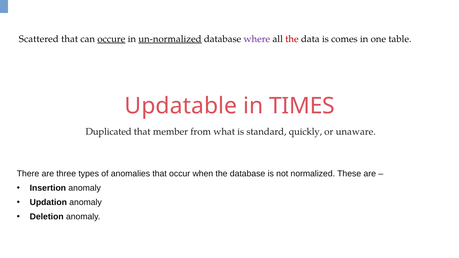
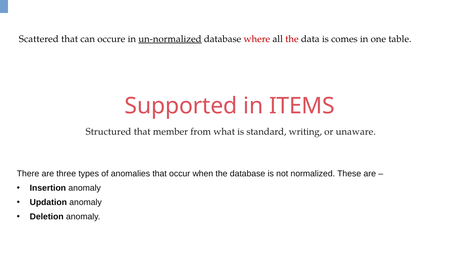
occure underline: present -> none
where colour: purple -> red
Updatable: Updatable -> Supported
TIMES: TIMES -> ITEMS
Duplicated: Duplicated -> Structured
quickly: quickly -> writing
